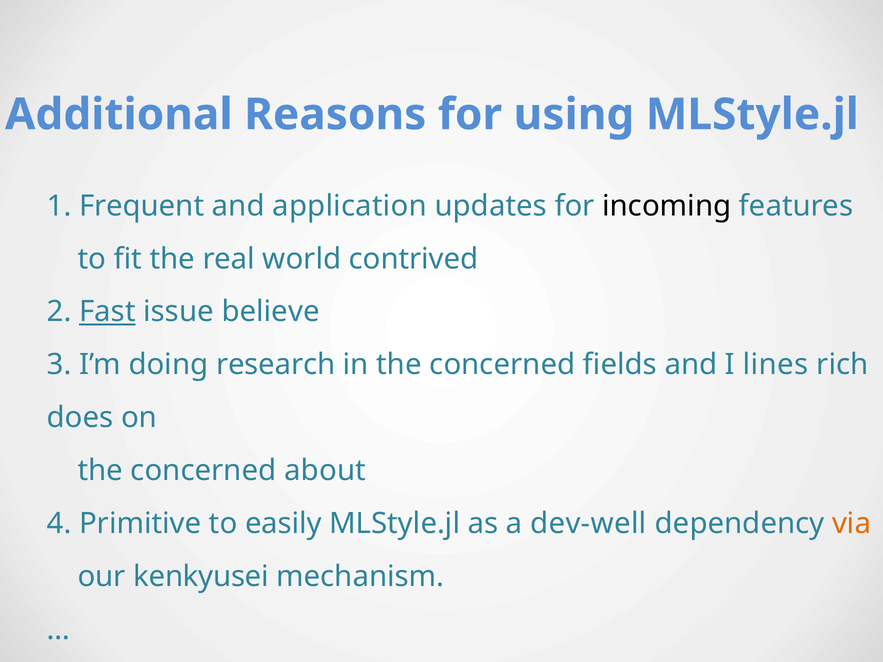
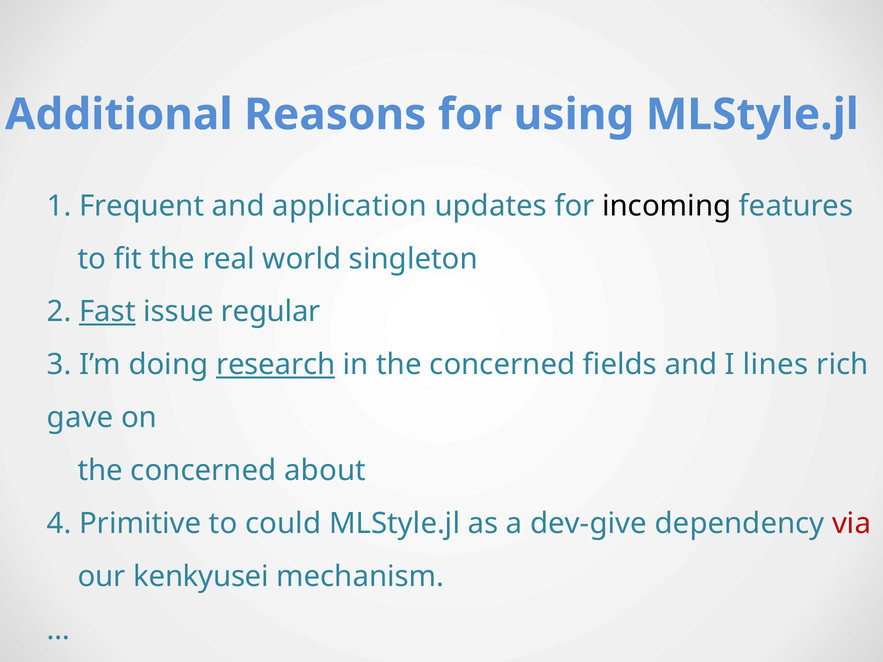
contrived: contrived -> singleton
believe: believe -> regular
research underline: none -> present
does: does -> gave
easily: easily -> could
dev-well: dev-well -> dev-give
via colour: orange -> red
